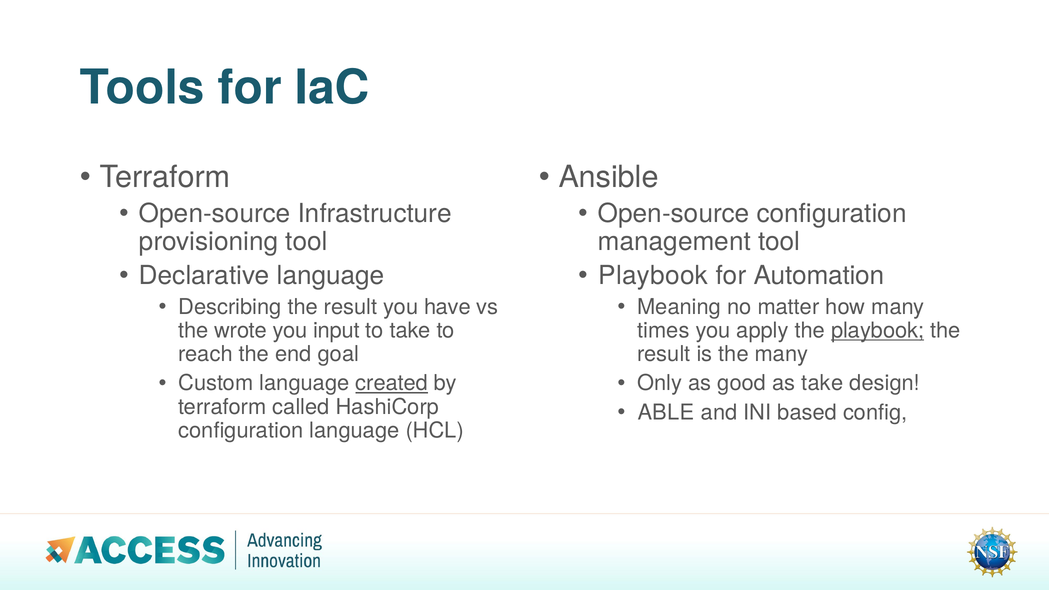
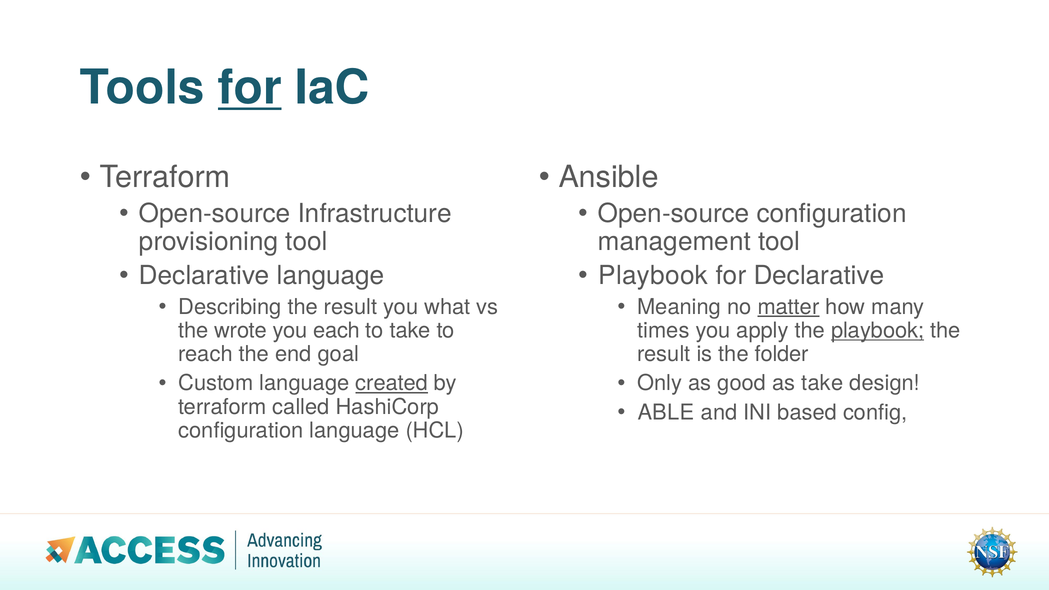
for at (250, 88) underline: none -> present
for Automation: Automation -> Declarative
have: have -> what
matter underline: none -> present
input: input -> each
the many: many -> folder
